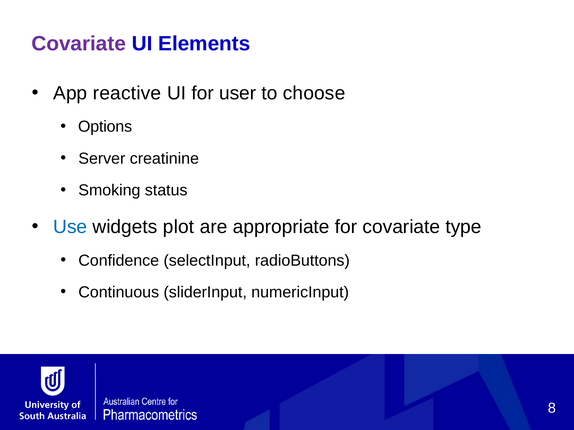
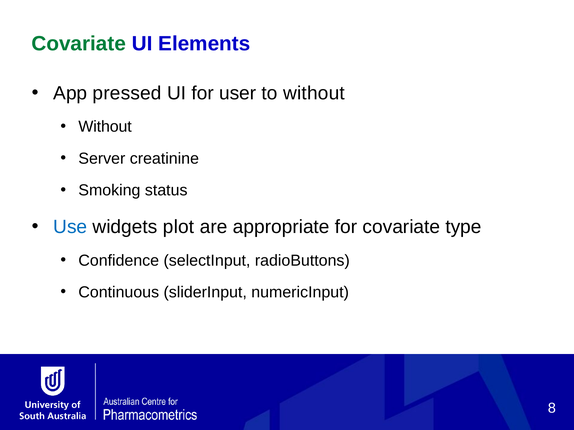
Covariate at (79, 44) colour: purple -> green
reactive: reactive -> pressed
to choose: choose -> without
Options at (105, 127): Options -> Without
